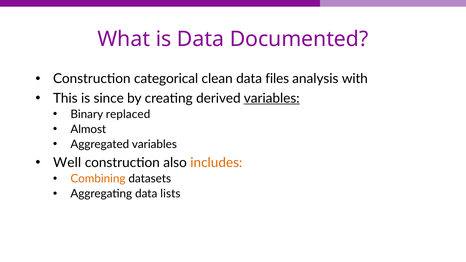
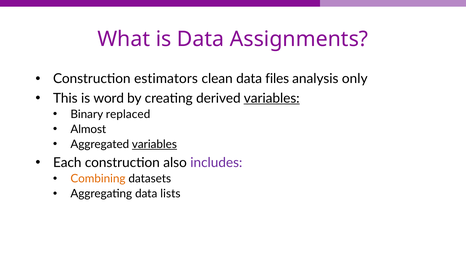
Documented: Documented -> Assignments
categorical: categorical -> estimators
with: with -> only
since: since -> word
variables at (154, 144) underline: none -> present
Well: Well -> Each
includes colour: orange -> purple
